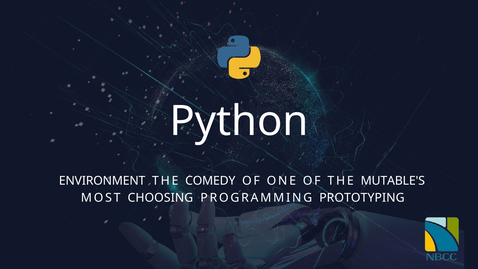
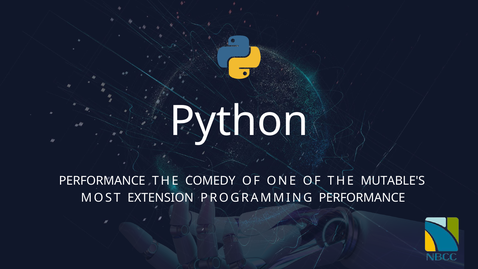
ENVIRONMENT at (102, 181): ENVIRONMENT -> PERFORMANCE
CHOOSING: CHOOSING -> EXTENSION
PROGRAMMING PROTOTYPING: PROTOTYPING -> PERFORMANCE
